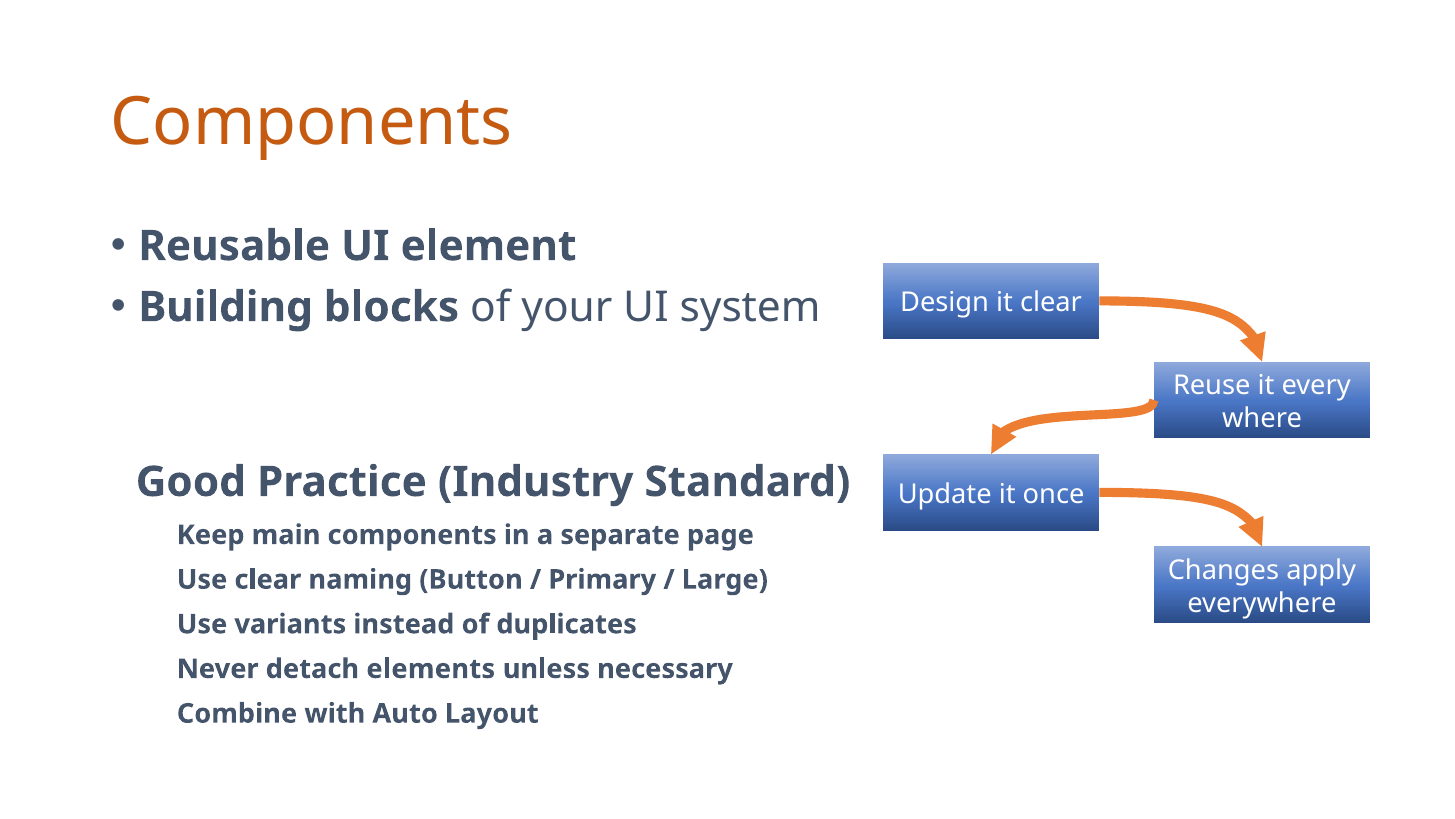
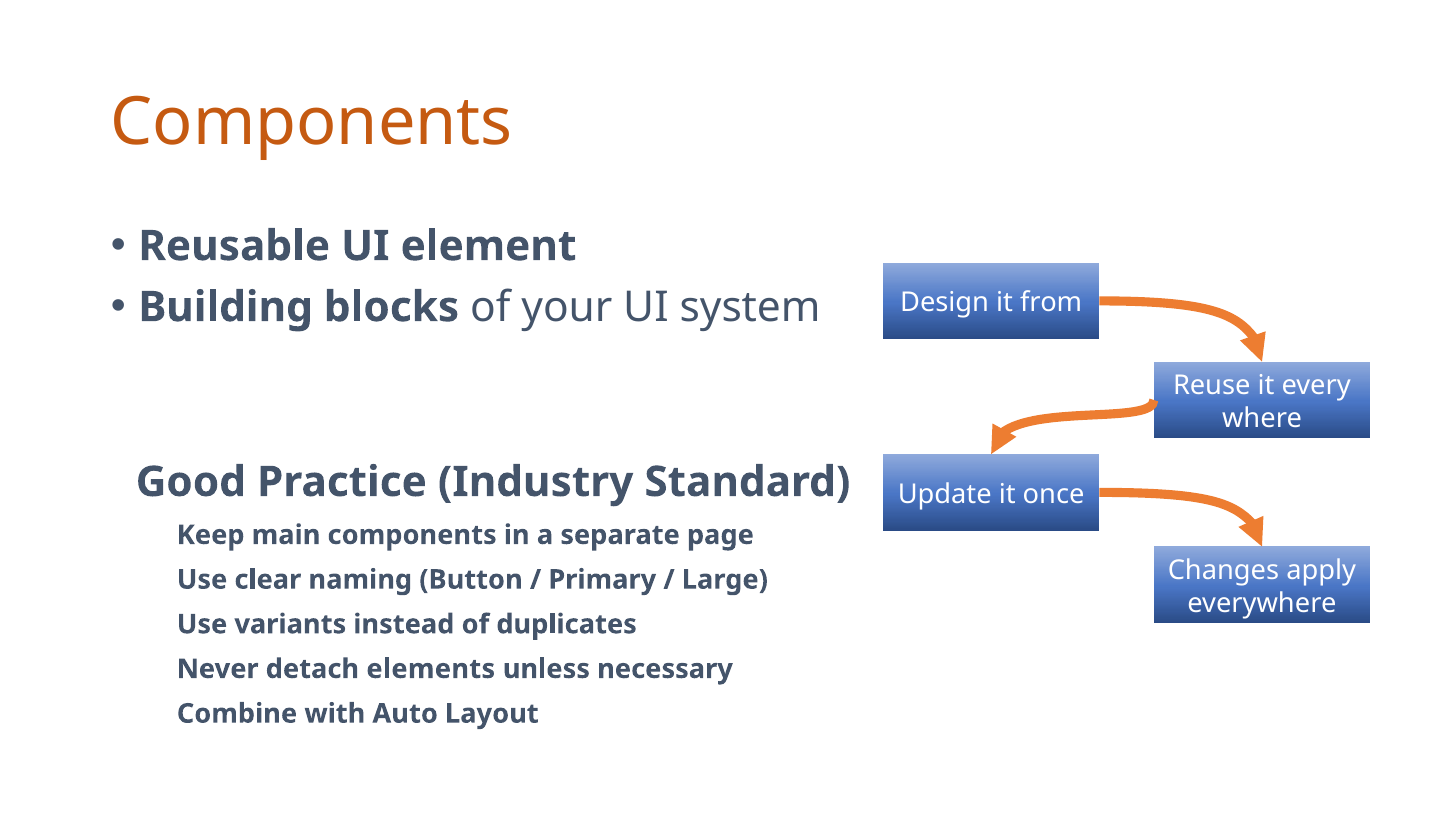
it clear: clear -> from
